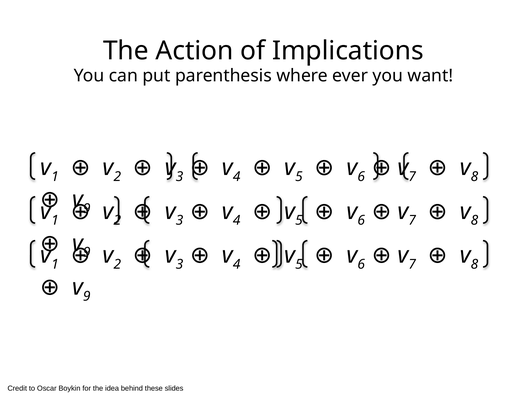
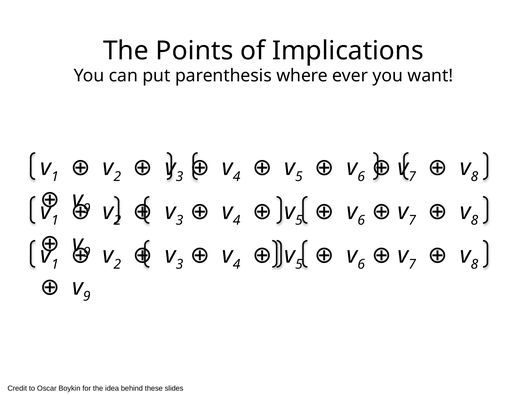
Action: Action -> Points
